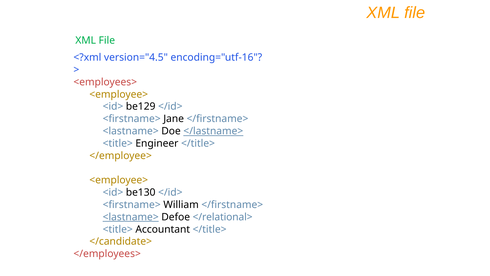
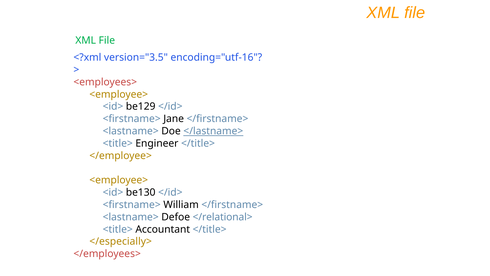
version="4.5: version="4.5 -> version="3.5
<lastname> at (131, 217) underline: present -> none
</candidate>: </candidate> -> </especially>
